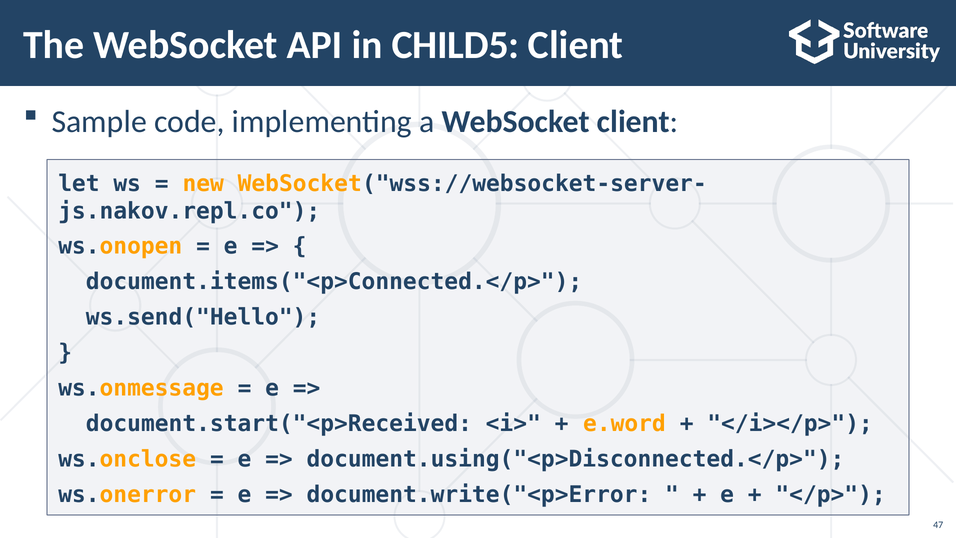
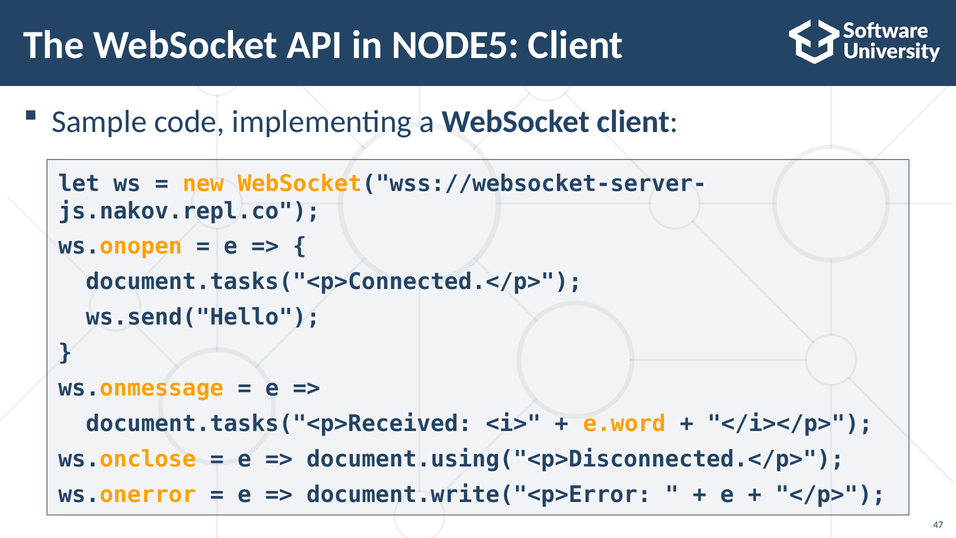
CHILD5: CHILD5 -> NODE5
document.items("<p>Connected.</p>: document.items("<p>Connected.</p> -> document.tasks("<p>Connected.</p>
document.start("<p>Received: document.start("<p>Received -> document.tasks("<p>Received
